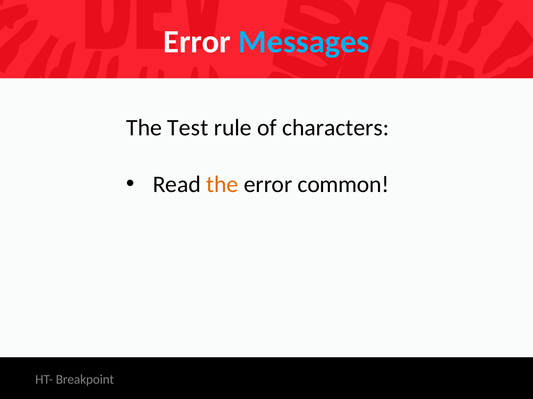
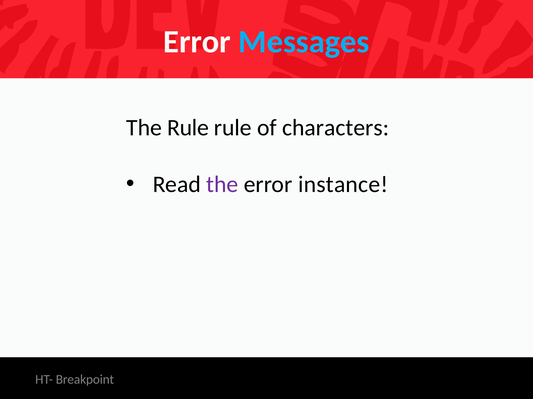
The Test: Test -> Rule
the at (222, 185) colour: orange -> purple
common: common -> instance
